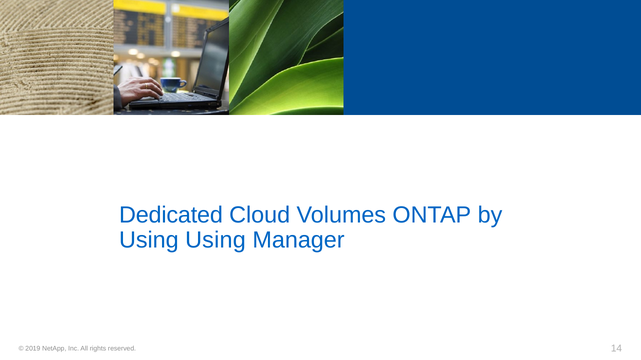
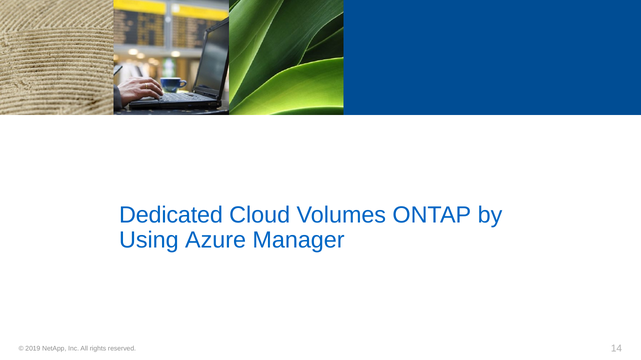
Using Using: Using -> Azure
